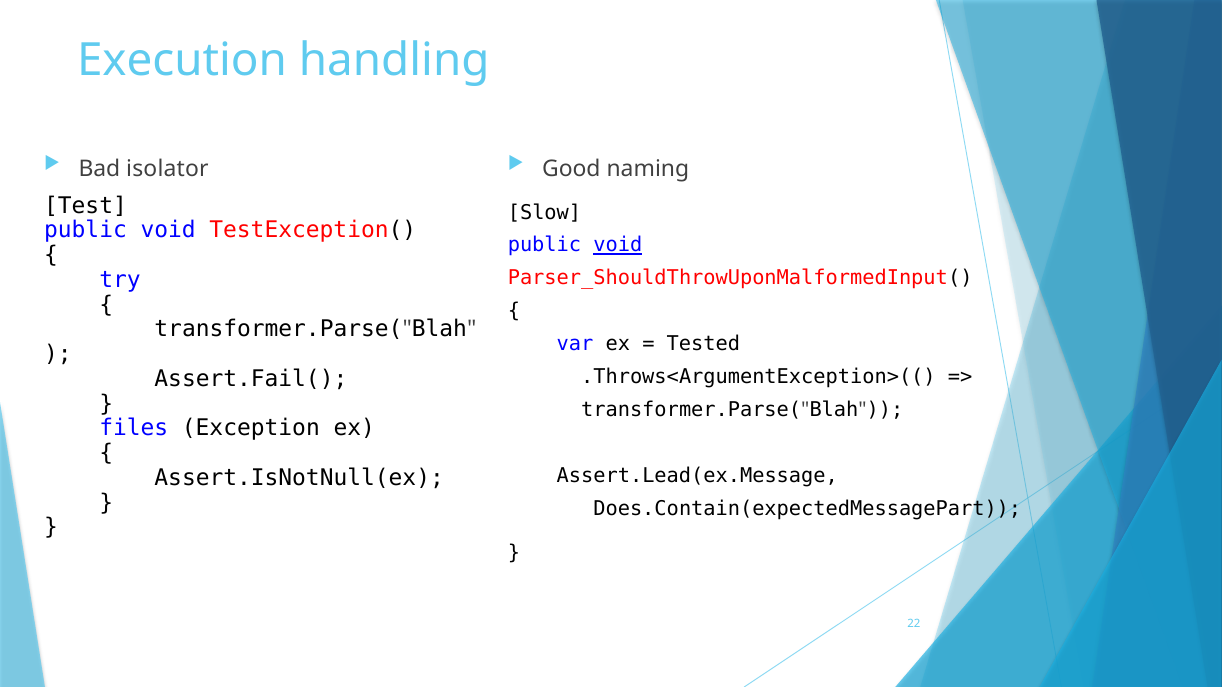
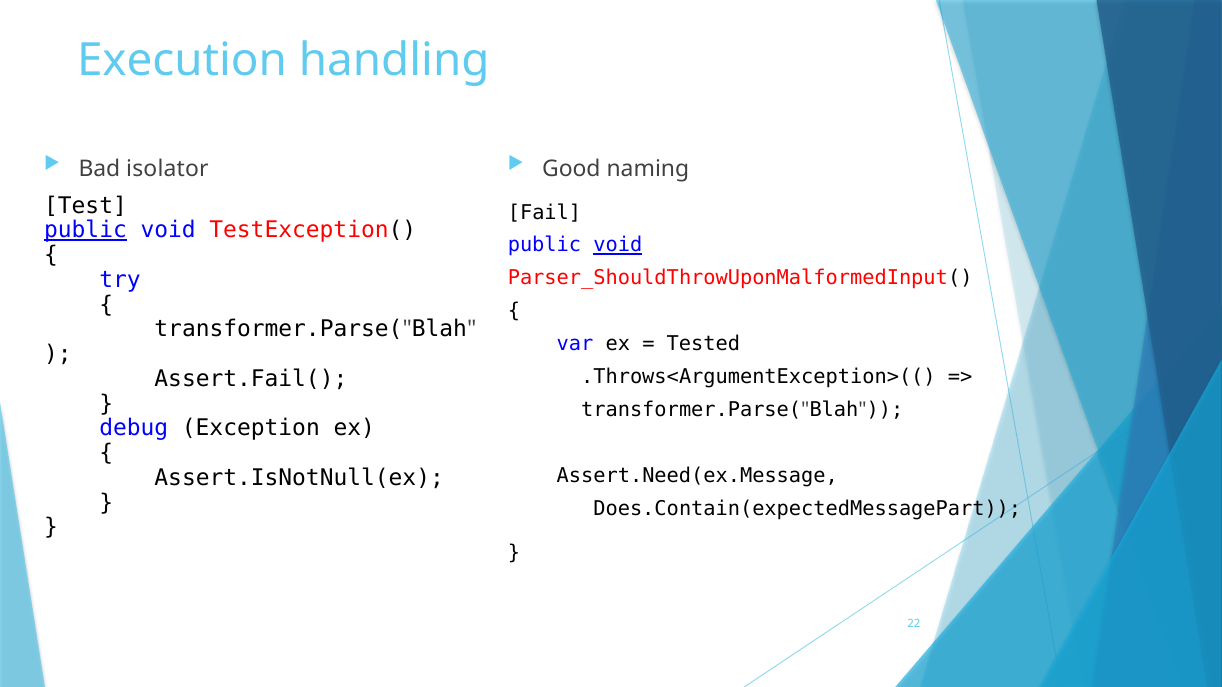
Slow: Slow -> Fail
public at (85, 230) underline: none -> present
files: files -> debug
Assert.Lead(ex.Message: Assert.Lead(ex.Message -> Assert.Need(ex.Message
